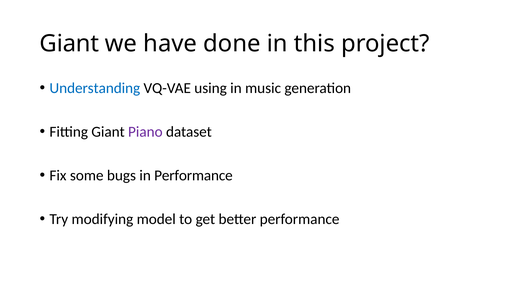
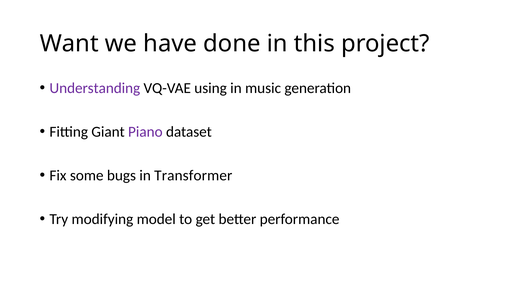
Giant at (69, 44): Giant -> Want
Understanding colour: blue -> purple
in Performance: Performance -> Transformer
